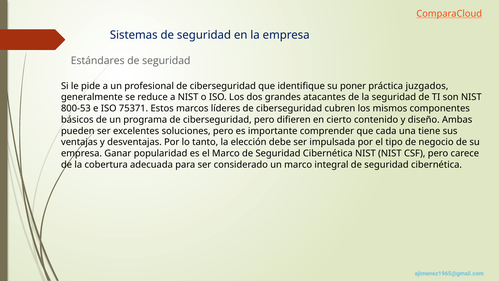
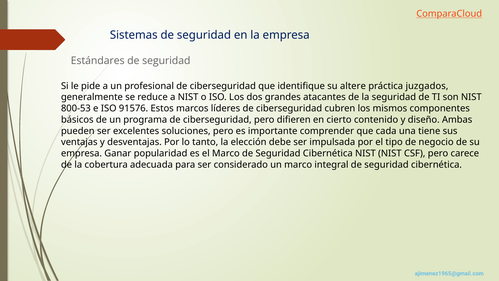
poner: poner -> altere
75371: 75371 -> 91576
